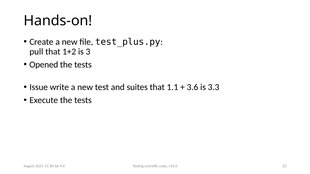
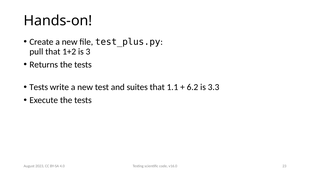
Opened: Opened -> Returns
Issue at (39, 87): Issue -> Tests
3.6: 3.6 -> 6.2
